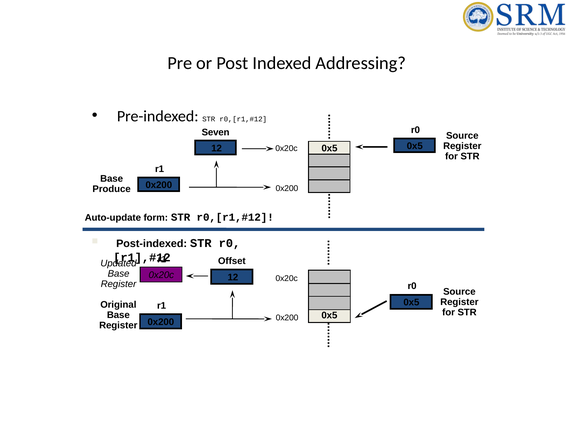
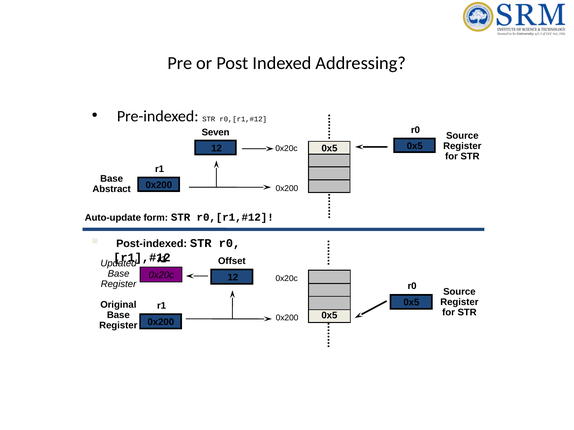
Produce: Produce -> Abstract
